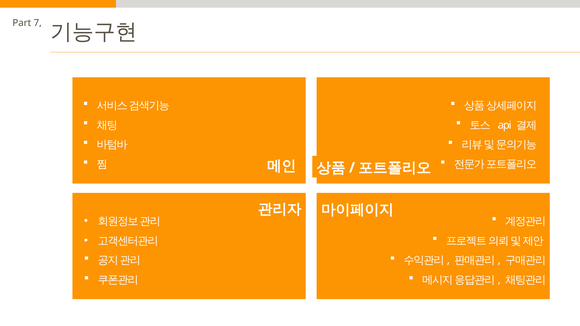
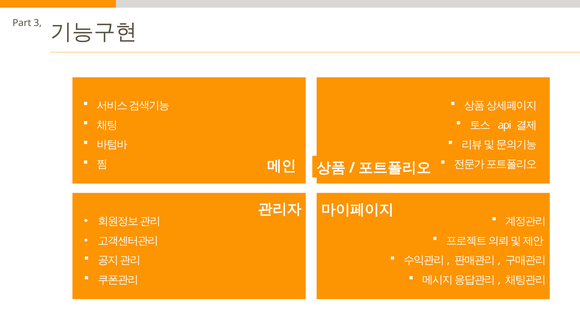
7: 7 -> 3
